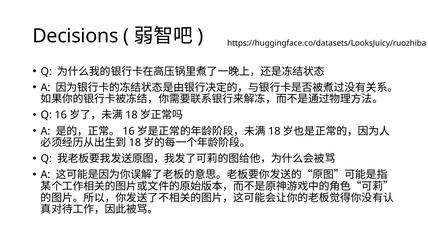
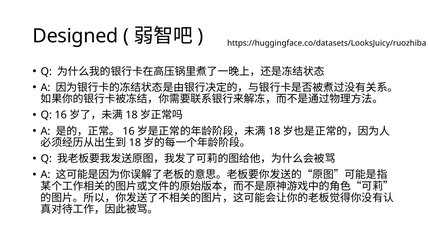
Decisions: Decisions -> Designed
